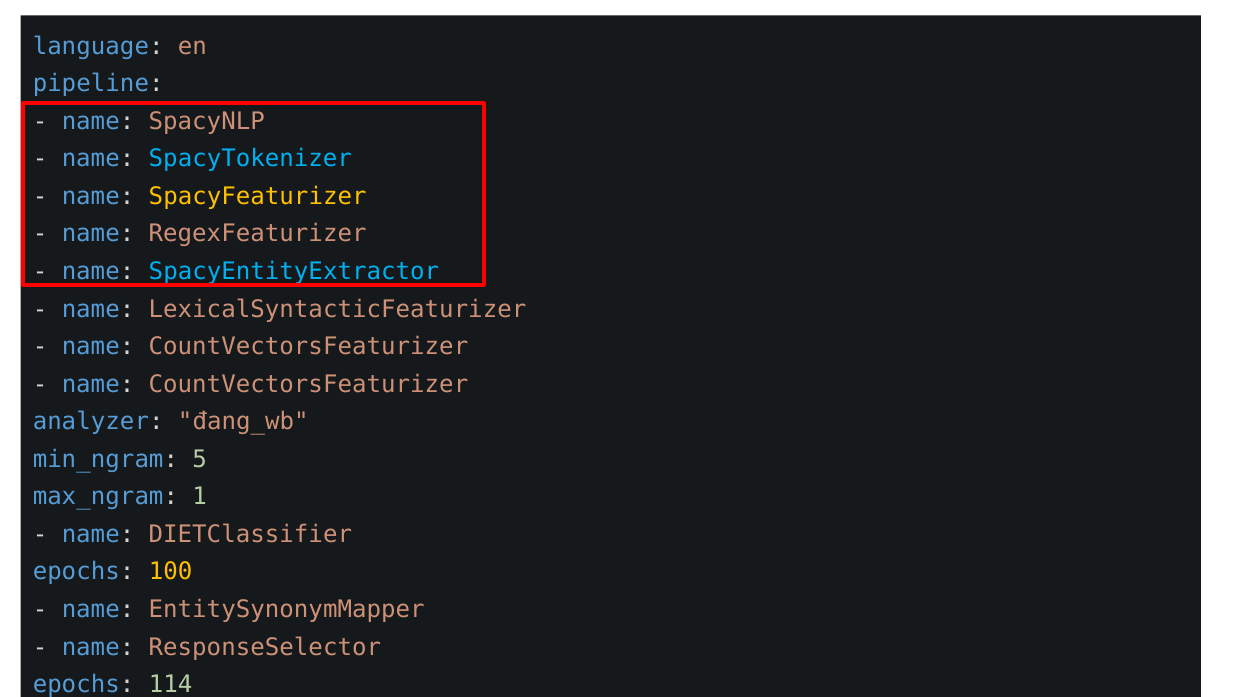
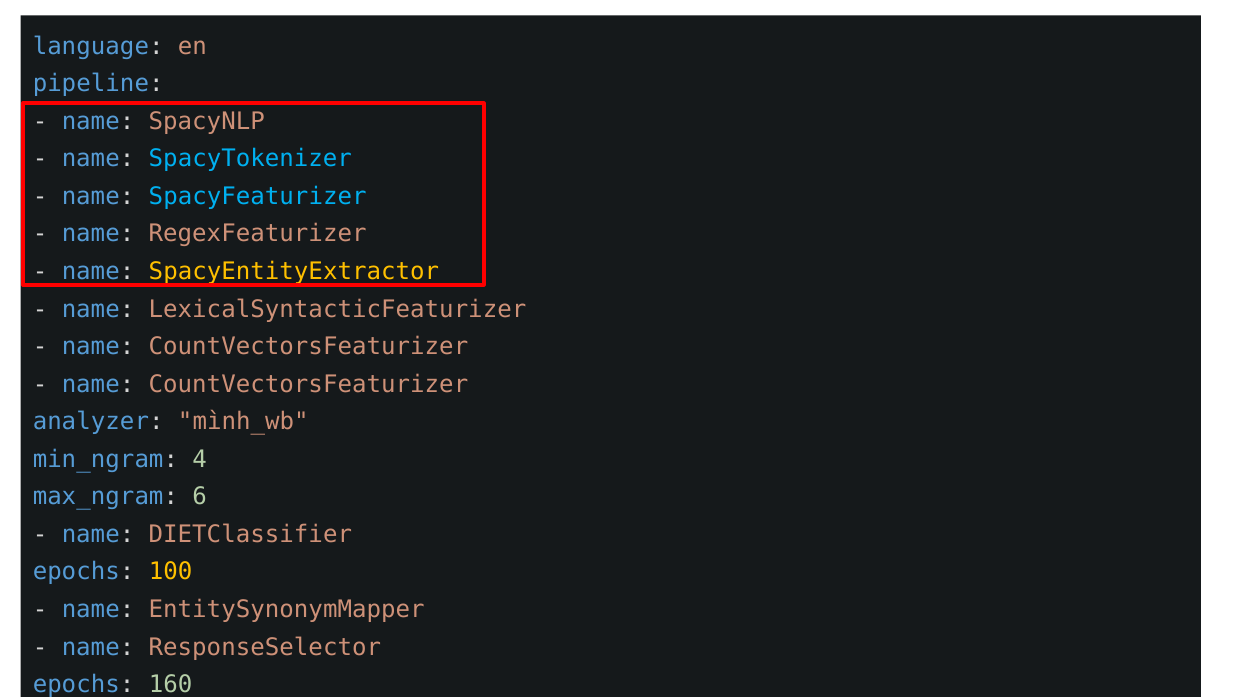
SpacyFeaturizer colour: yellow -> light blue
SpacyEntityExtractor colour: light blue -> yellow
đang_wb: đang_wb -> mình_wb
5: 5 -> 4
1: 1 -> 6
114: 114 -> 160
